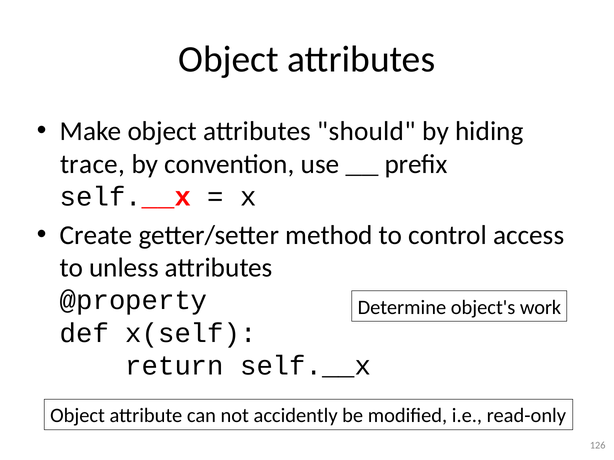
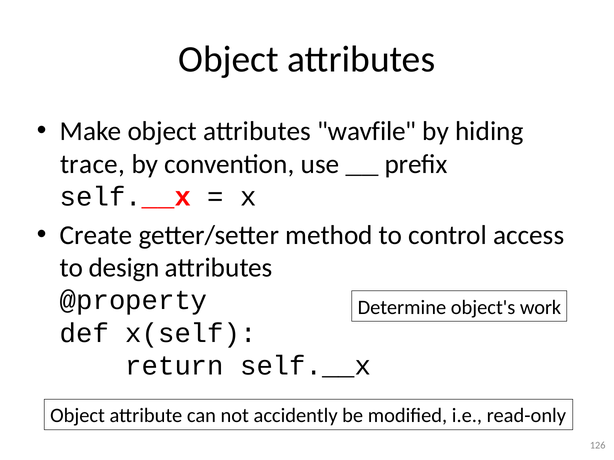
should: should -> wavfile
unless: unless -> design
